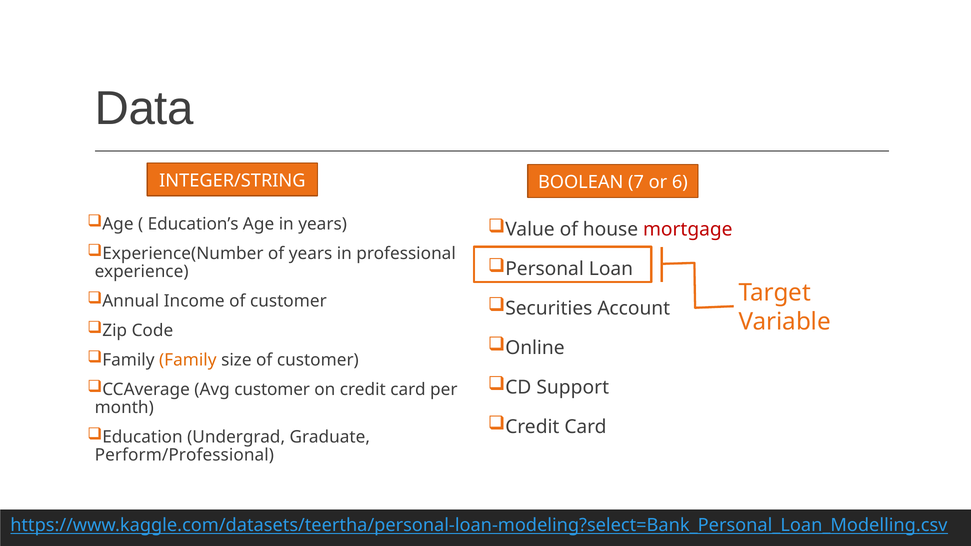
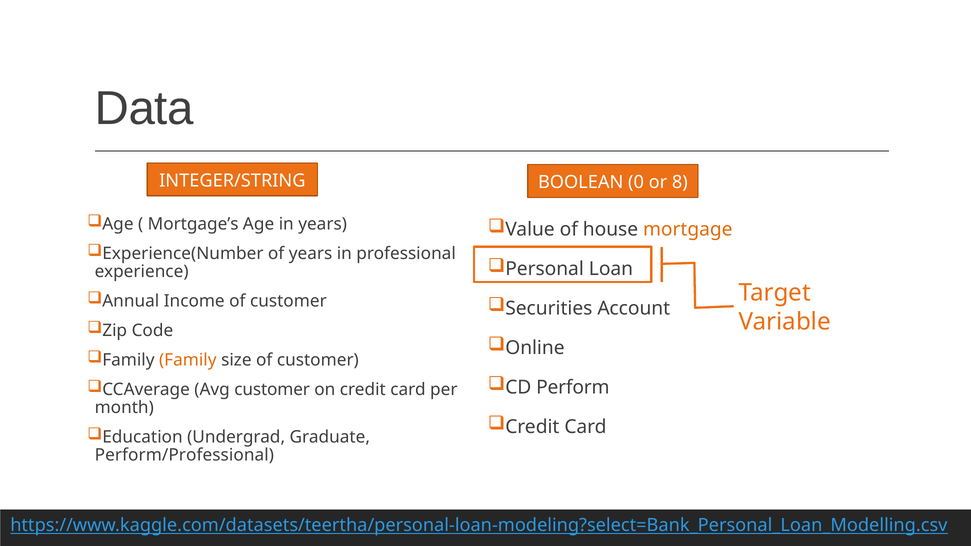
7: 7 -> 0
6: 6 -> 8
Education’s: Education’s -> Mortgage’s
mortgage colour: red -> orange
Support: Support -> Perform
